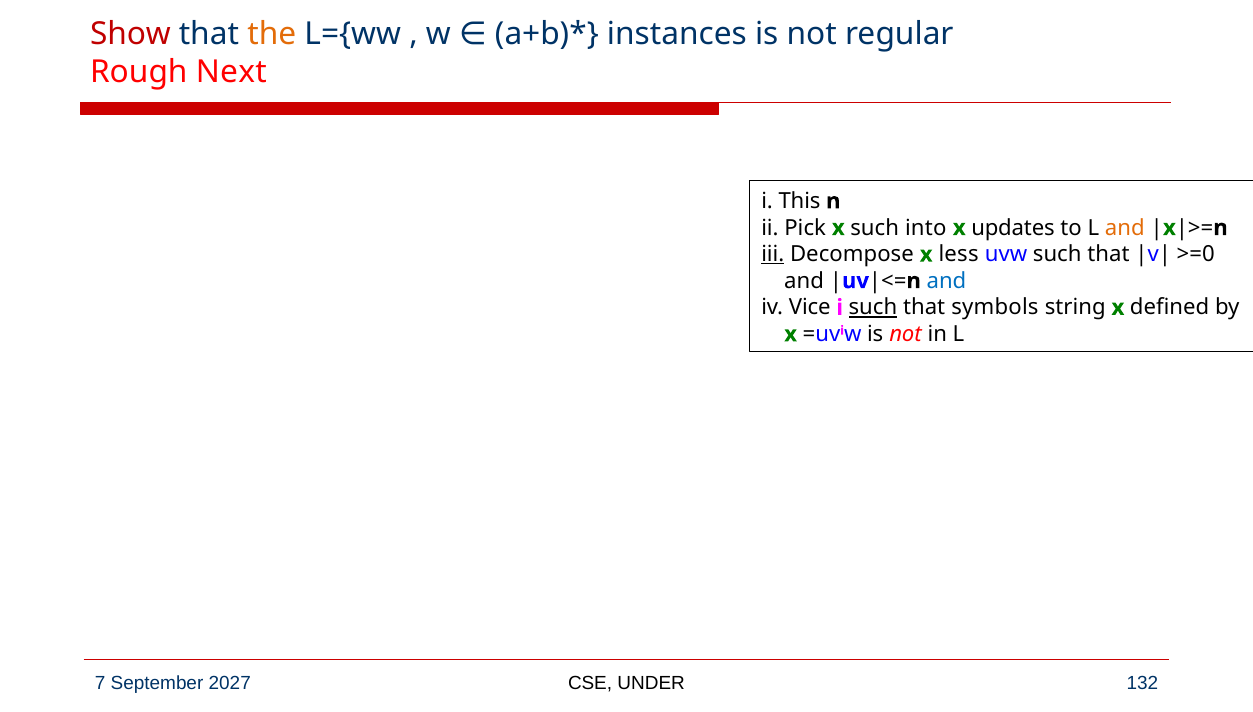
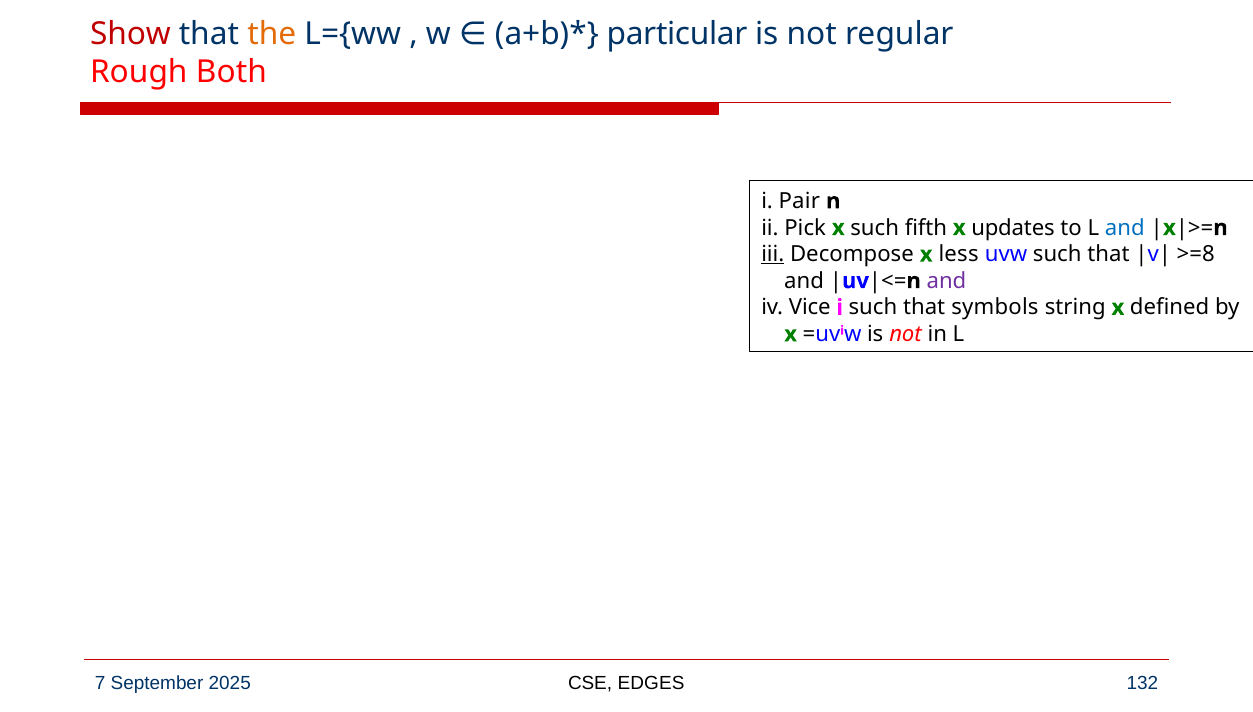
instances: instances -> particular
Next: Next -> Both
This: This -> Pair
into: into -> fifth
and at (1125, 228) colour: orange -> blue
>=0: >=0 -> >=8
and at (946, 281) colour: blue -> purple
such at (873, 307) underline: present -> none
2027: 2027 -> 2025
UNDER: UNDER -> EDGES
